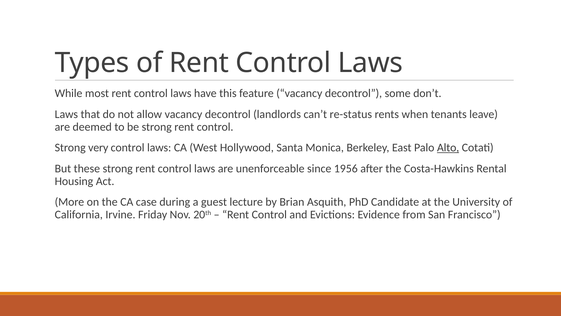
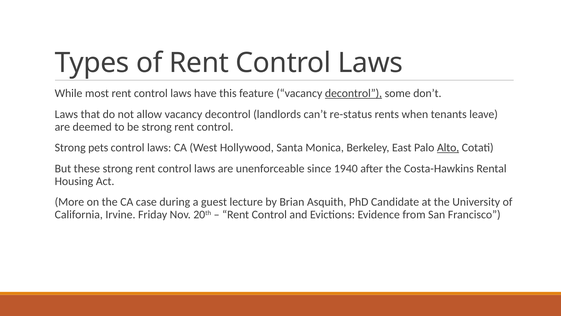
decontrol at (354, 93) underline: none -> present
very: very -> pets
1956: 1956 -> 1940
